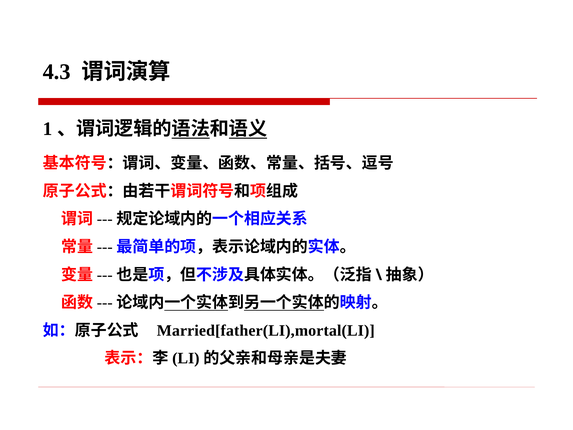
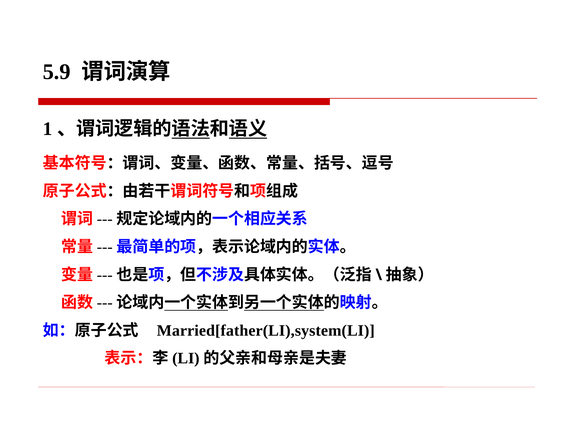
4.3: 4.3 -> 5.9
Married[father(LI),mortal(LI: Married[father(LI),mortal(LI -> Married[father(LI),system(LI
